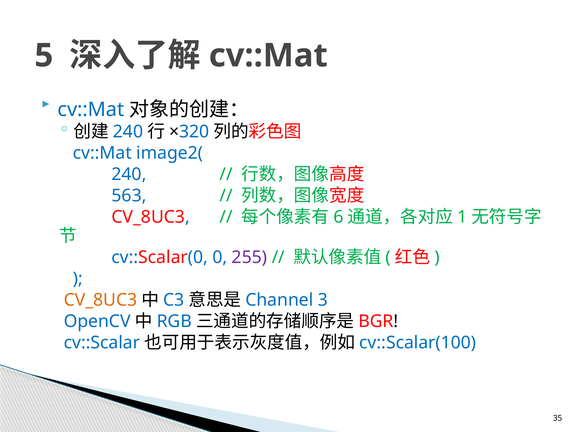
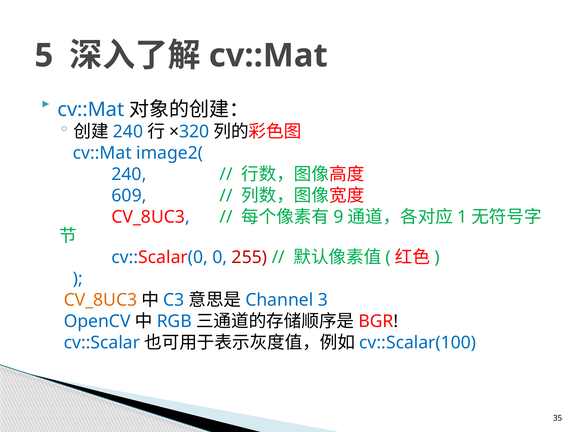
563: 563 -> 609
6: 6 -> 9
255 colour: purple -> red
